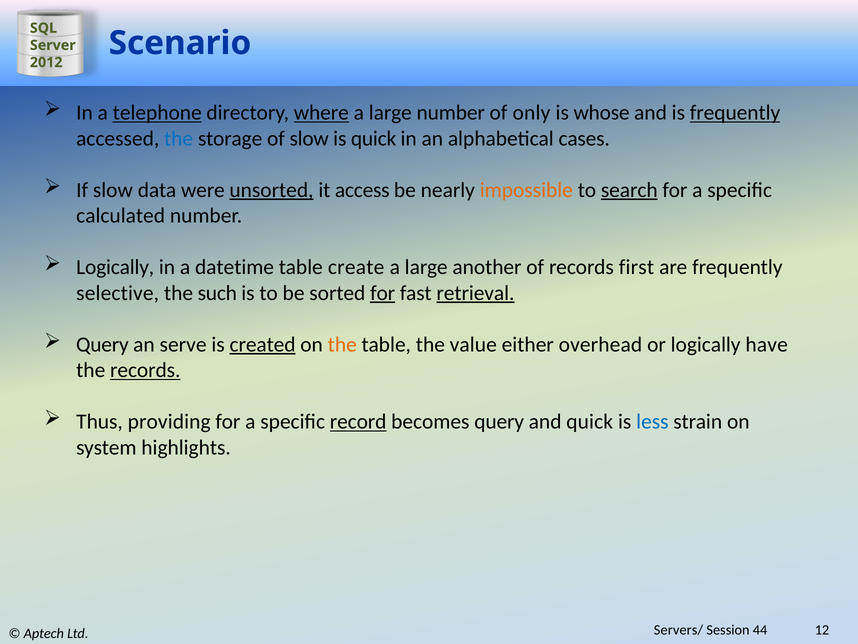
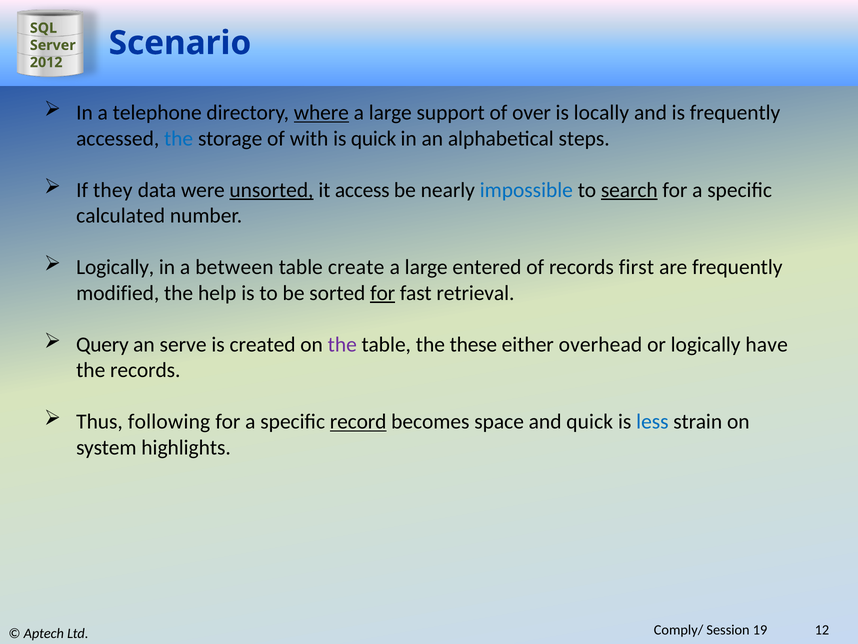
telephone underline: present -> none
large number: number -> support
only: only -> over
whose: whose -> locally
frequently at (735, 113) underline: present -> none
of slow: slow -> with
cases: cases -> steps
If slow: slow -> they
impossible colour: orange -> blue
datetime: datetime -> between
another: another -> entered
selective: selective -> modified
such: such -> help
retrieval underline: present -> none
created underline: present -> none
the at (342, 344) colour: orange -> purple
value: value -> these
records at (145, 370) underline: present -> none
providing: providing -> following
becomes query: query -> space
Servers/: Servers/ -> Comply/
44: 44 -> 19
